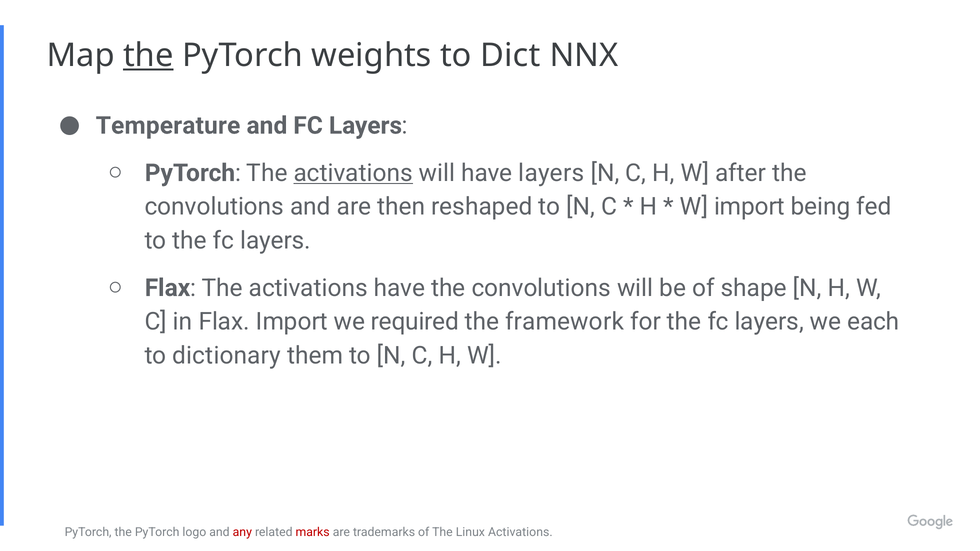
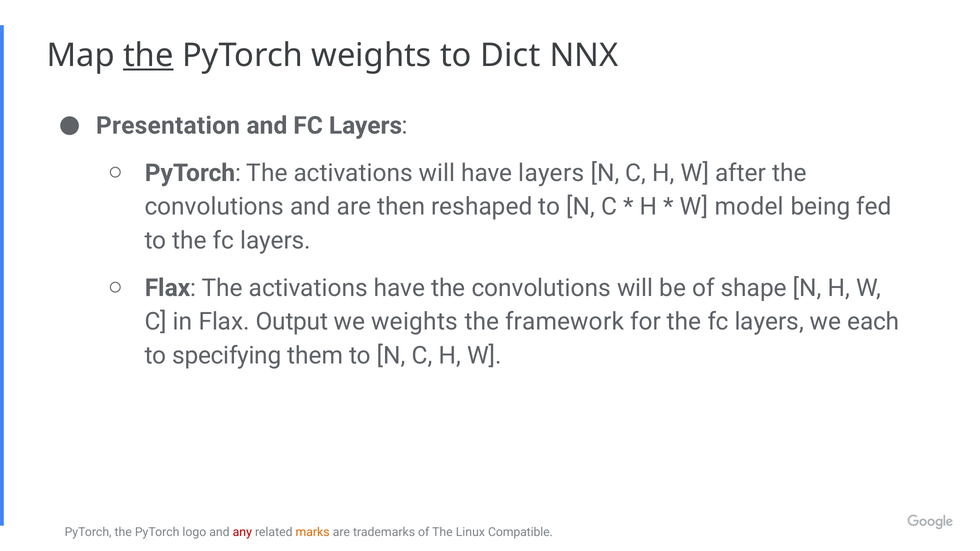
Temperature: Temperature -> Presentation
activations at (353, 173) underline: present -> none
W import: import -> model
Flax Import: Import -> Output
we required: required -> weights
dictionary: dictionary -> specifying
marks colour: red -> orange
Linux Activations: Activations -> Compatible
